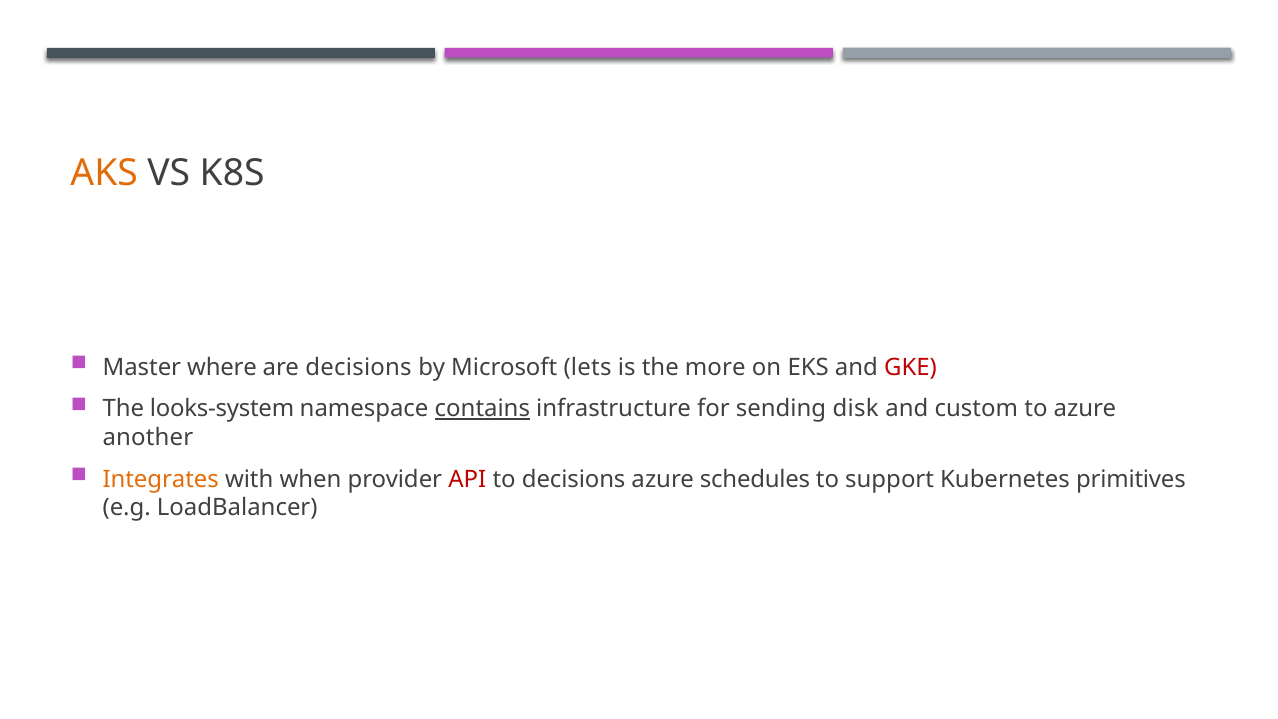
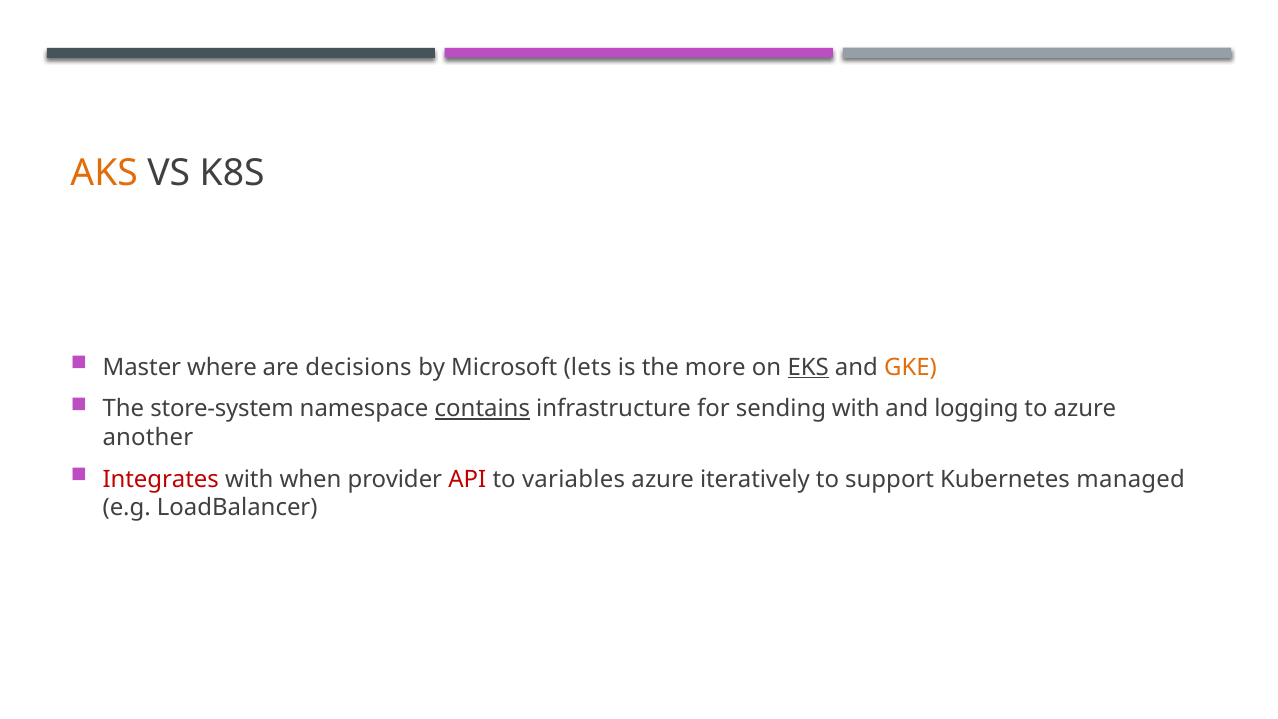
EKS underline: none -> present
GKE colour: red -> orange
looks-system: looks-system -> store-system
sending disk: disk -> with
custom: custom -> logging
Integrates colour: orange -> red
to decisions: decisions -> variables
schedules: schedules -> iteratively
primitives: primitives -> managed
